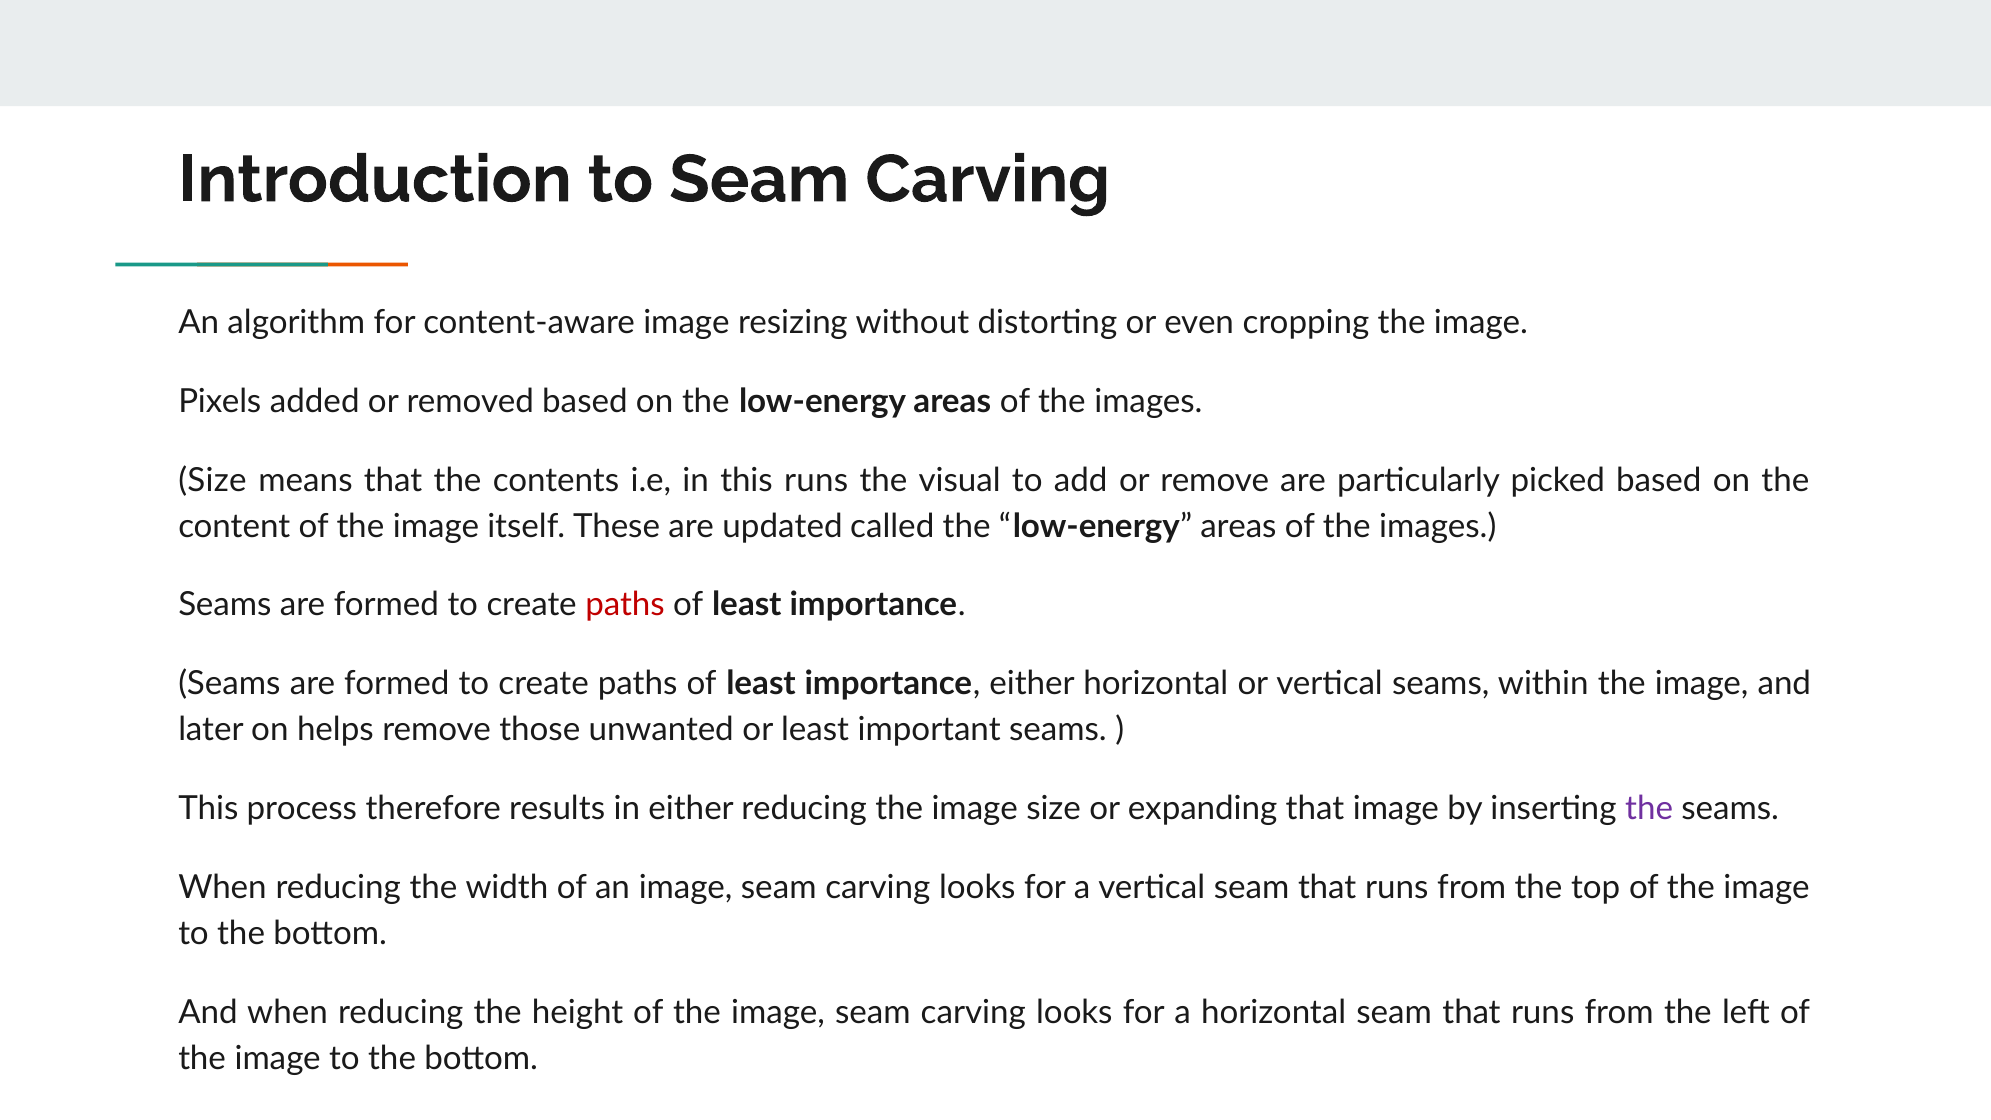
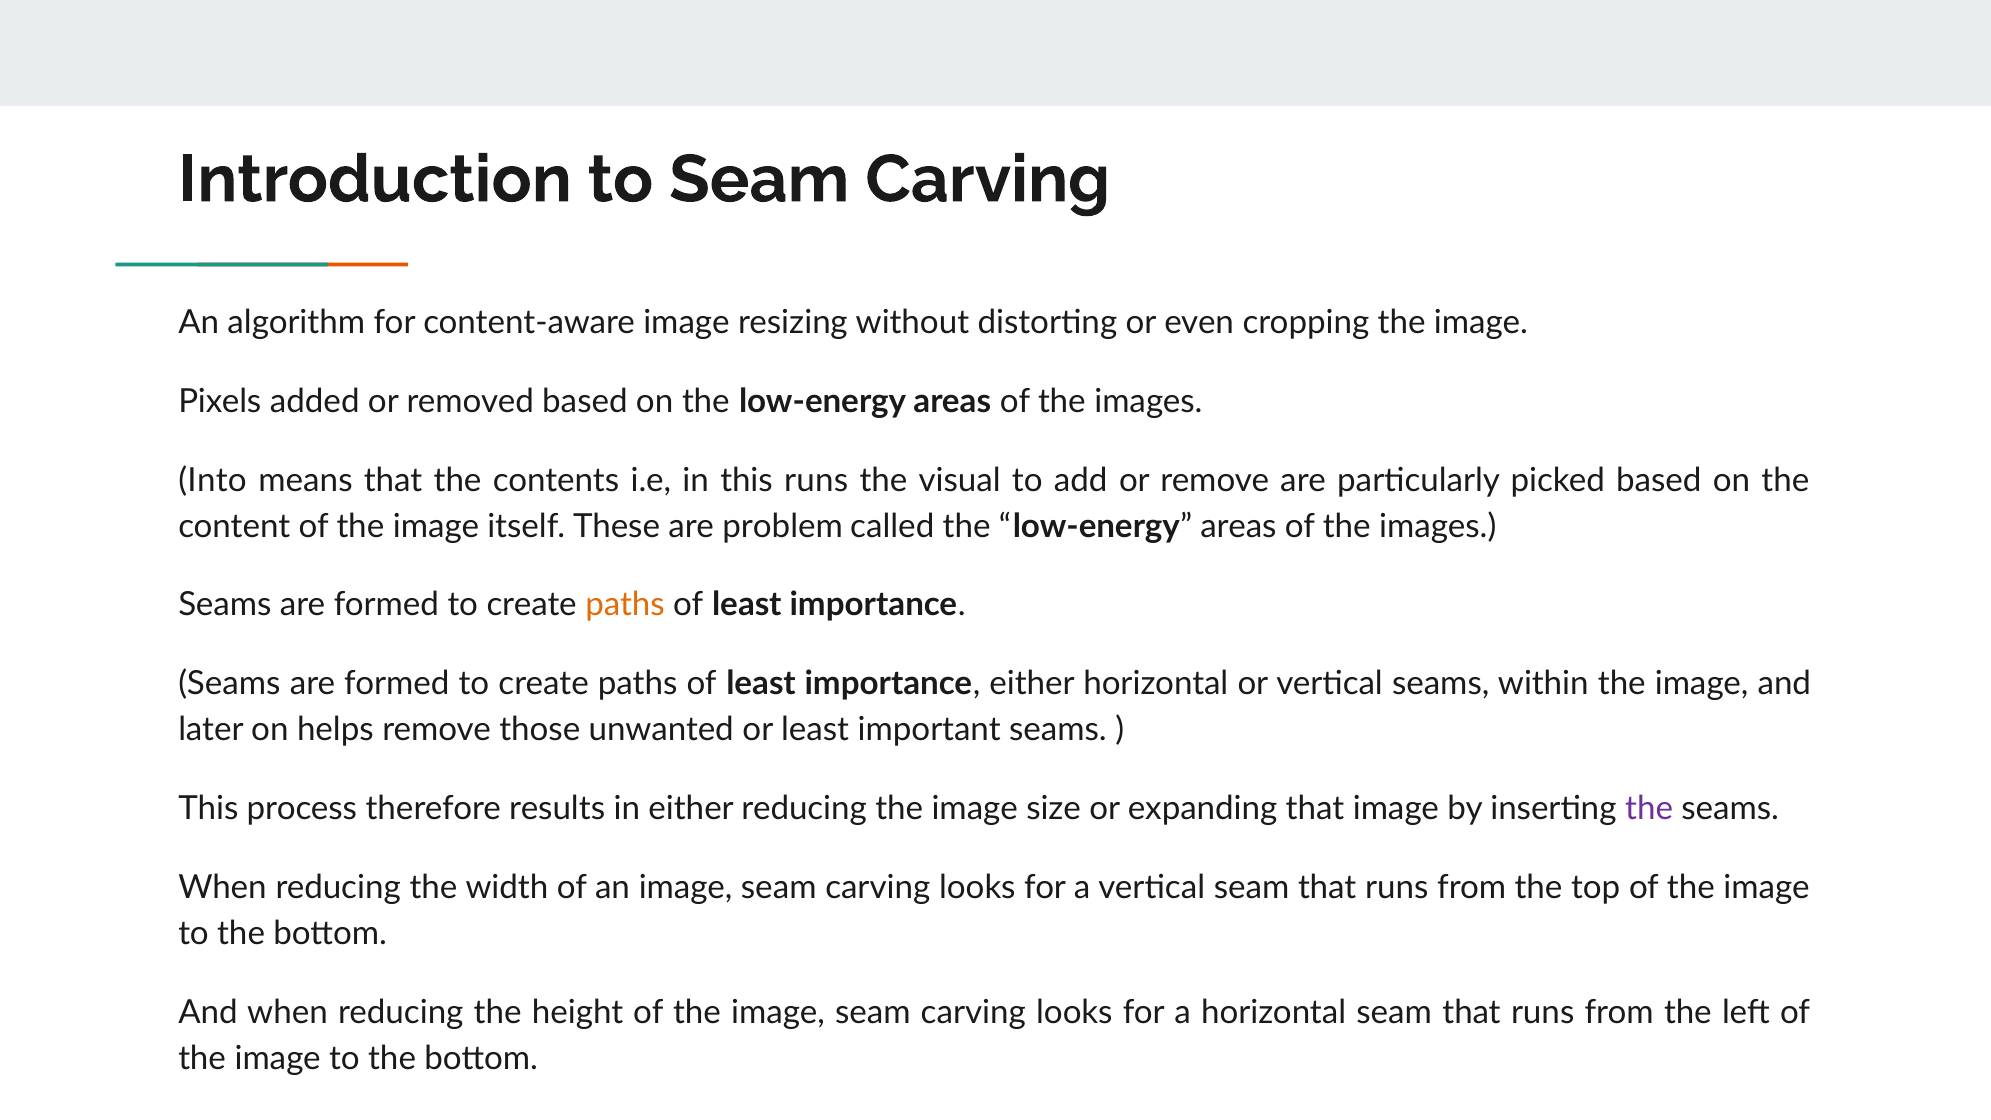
Size at (213, 480): Size -> Into
updated: updated -> problem
paths at (625, 605) colour: red -> orange
